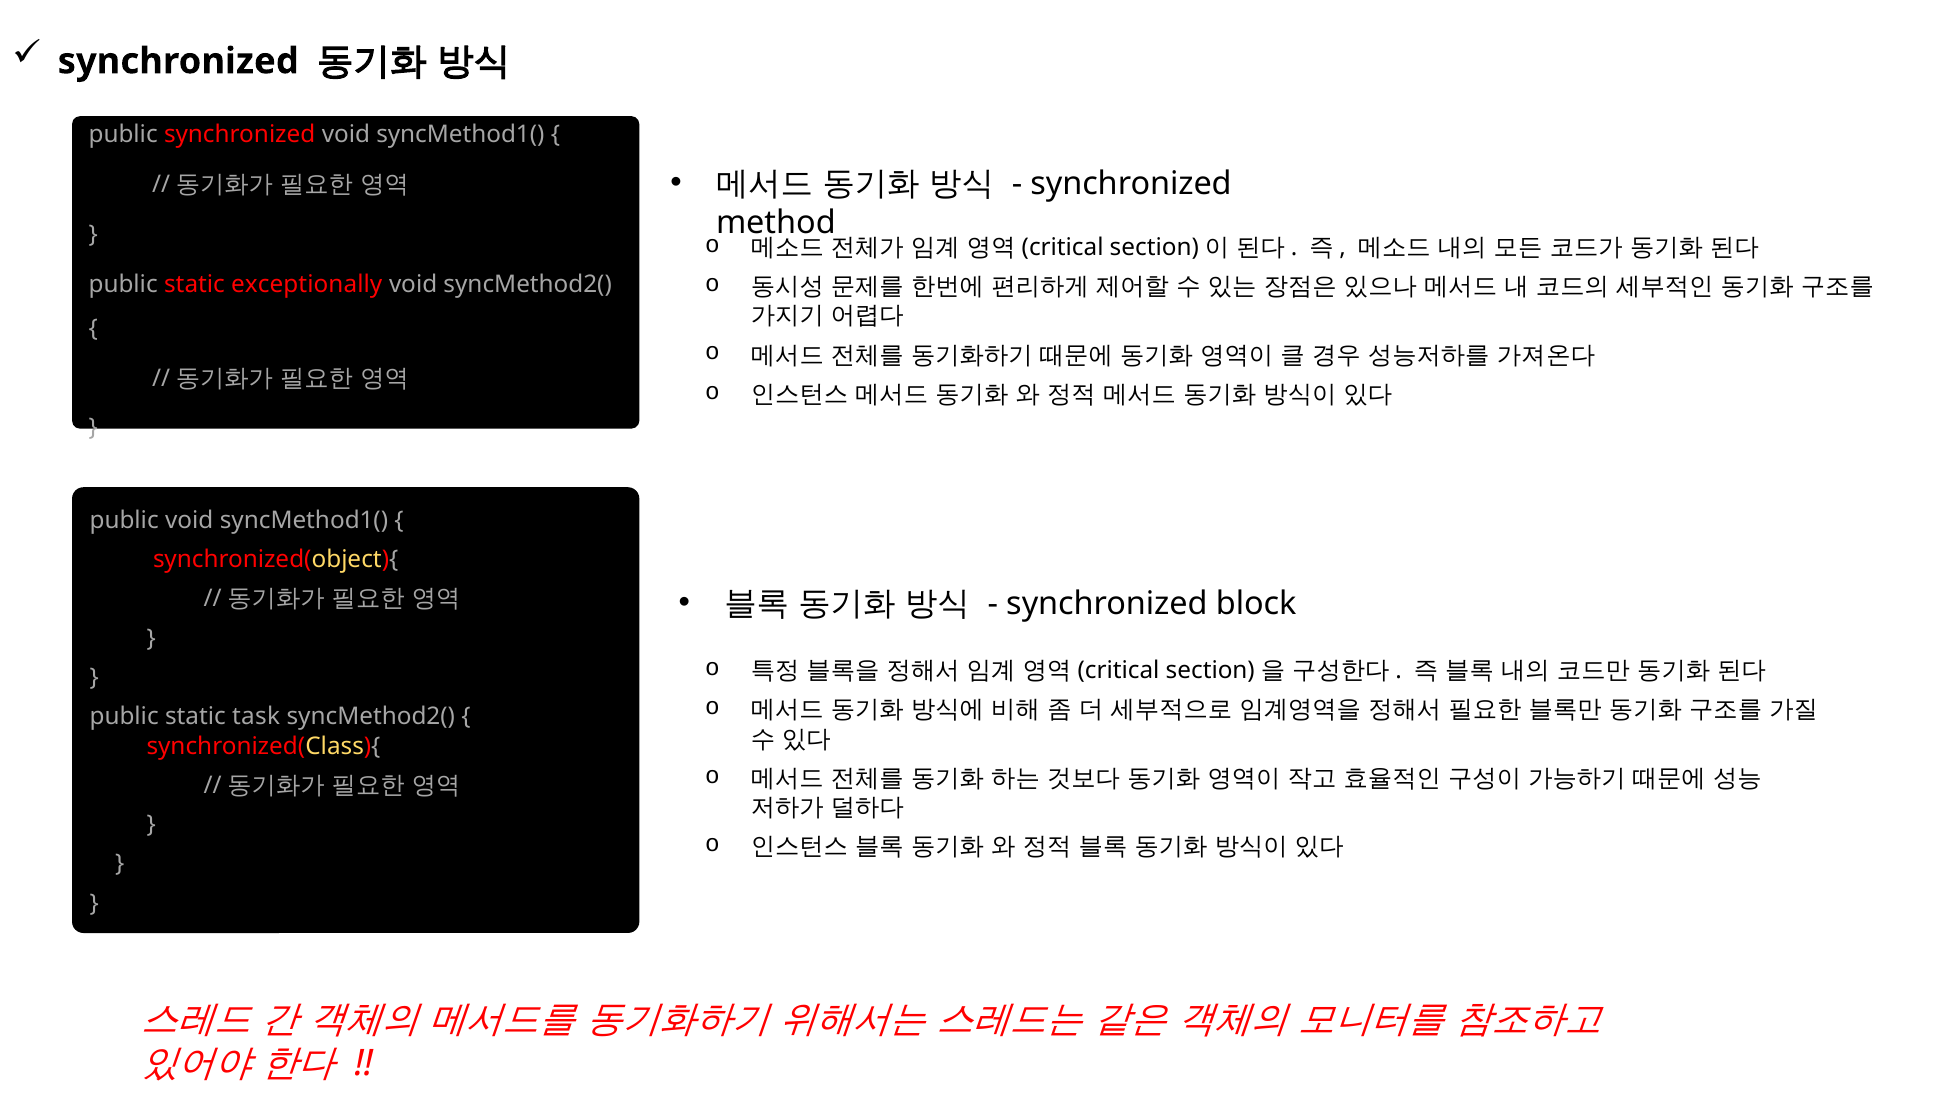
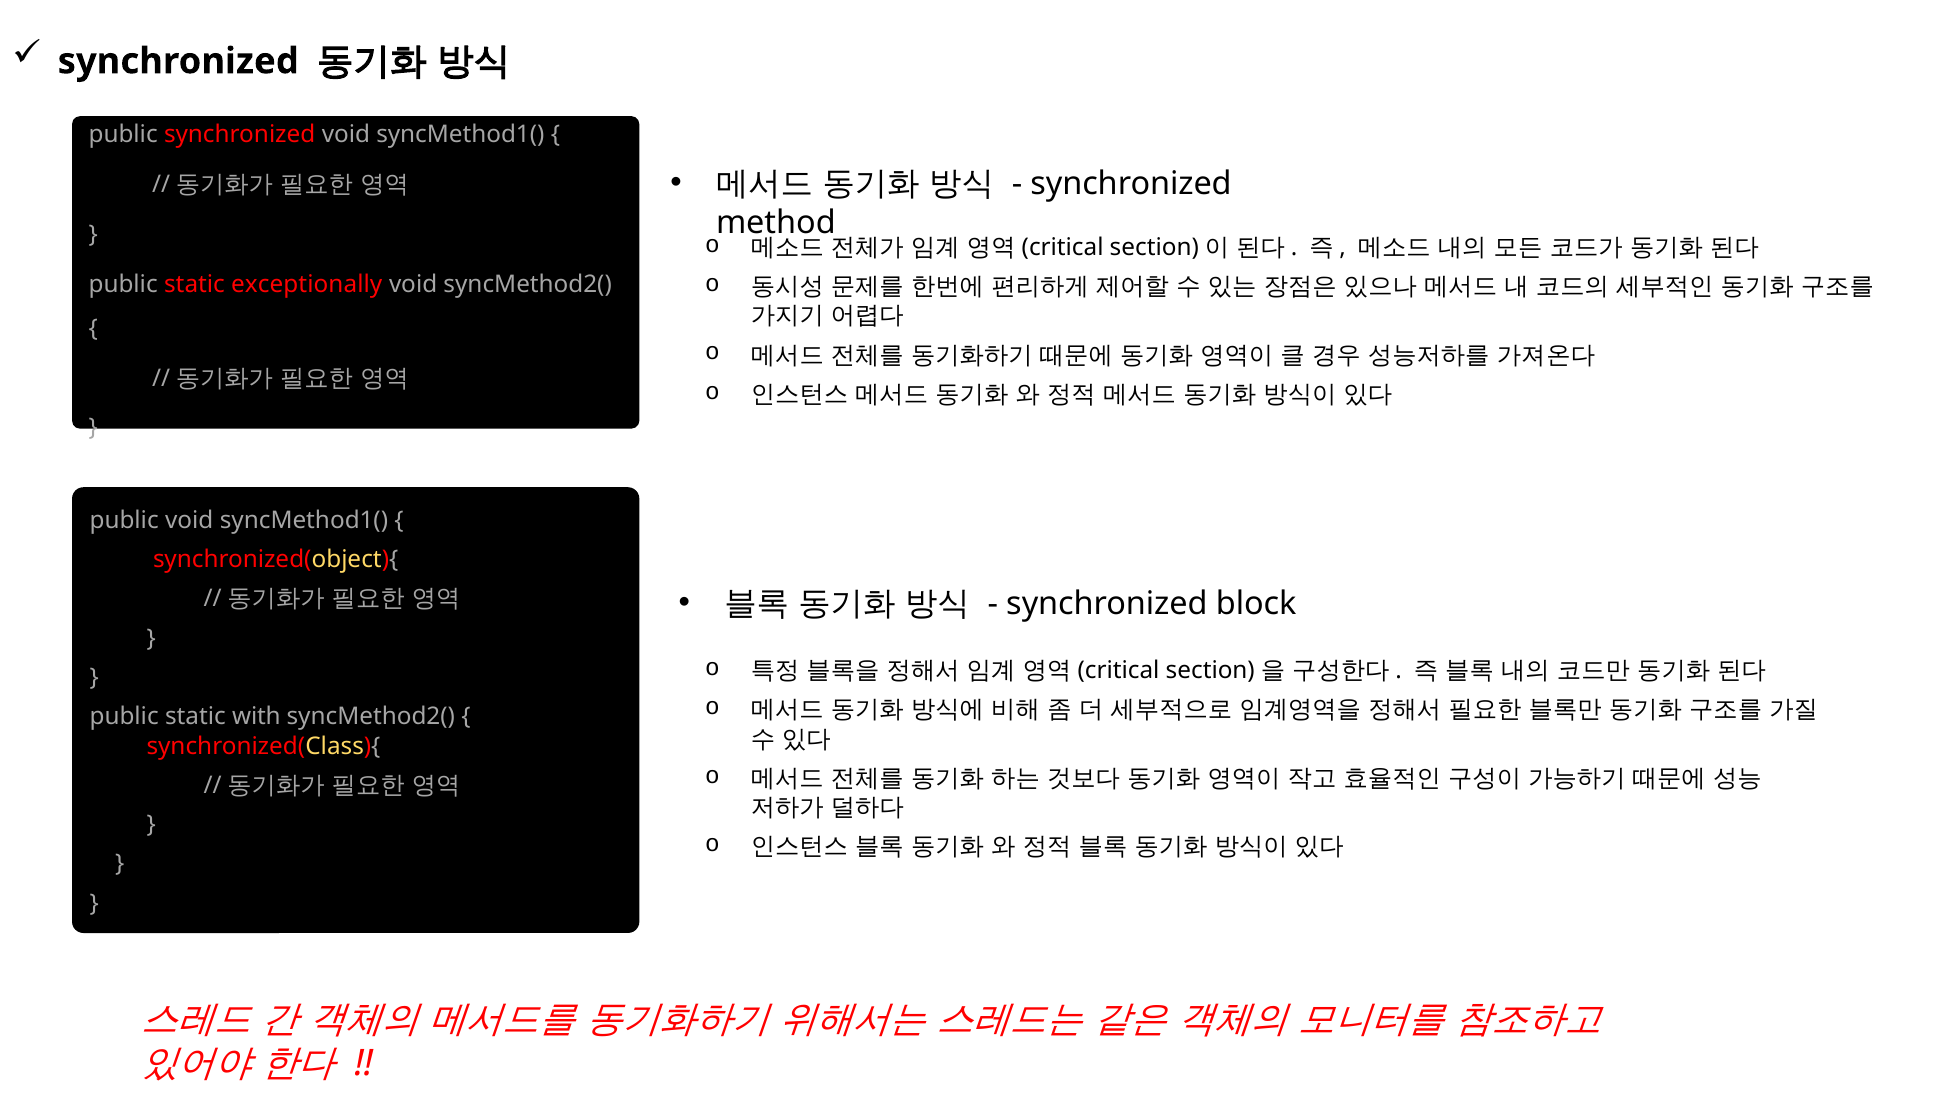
task: task -> with
